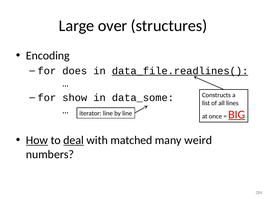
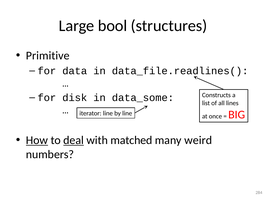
over: over -> bool
Encoding: Encoding -> Primitive
does: does -> data
data_file.readlines( underline: present -> none
show: show -> disk
BIG underline: present -> none
